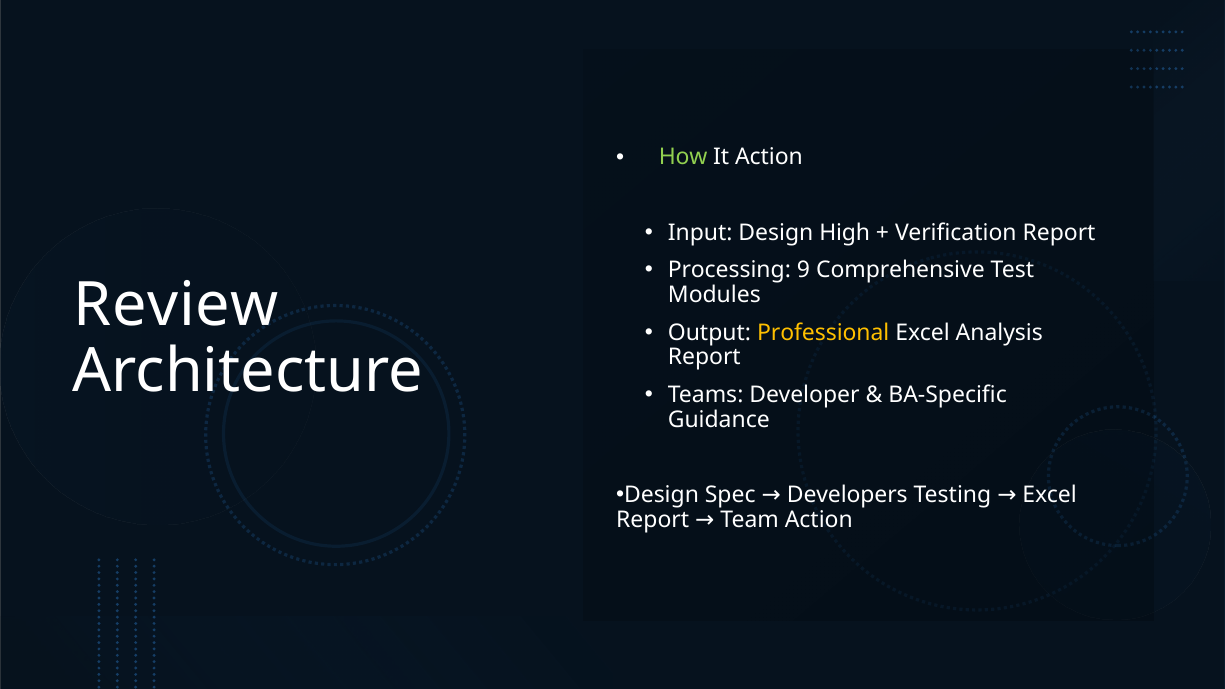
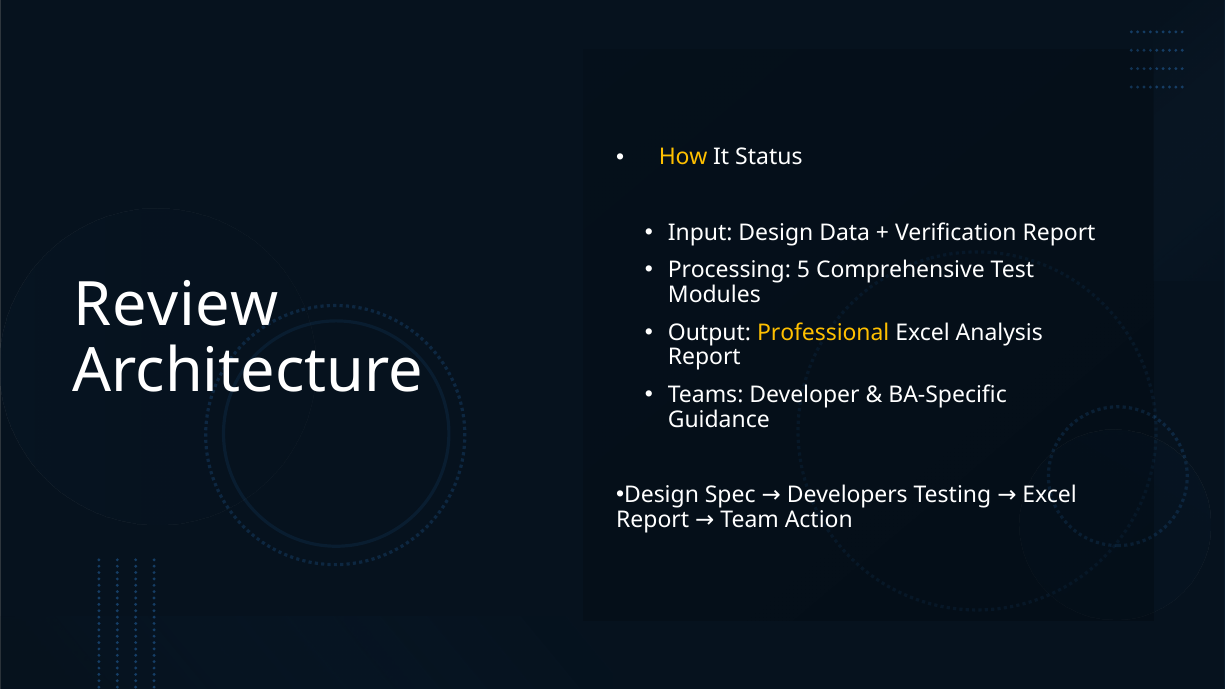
How colour: light green -> yellow
It Action: Action -> Status
High: High -> Data
9: 9 -> 5
